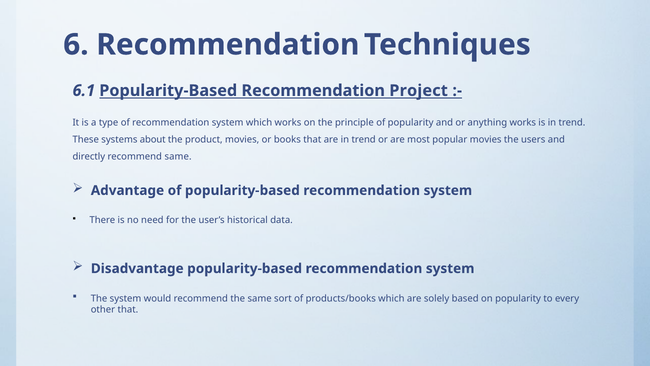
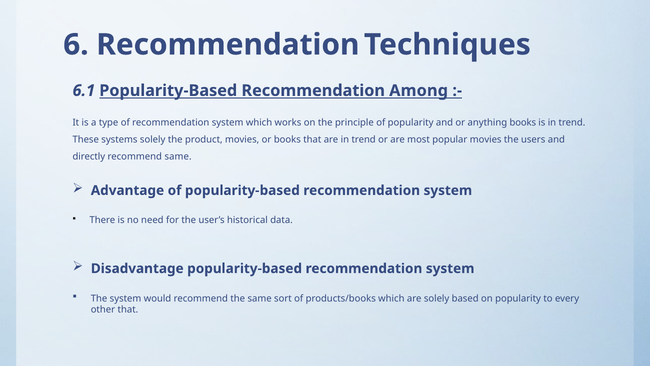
Project: Project -> Among
anything works: works -> books
systems about: about -> solely
